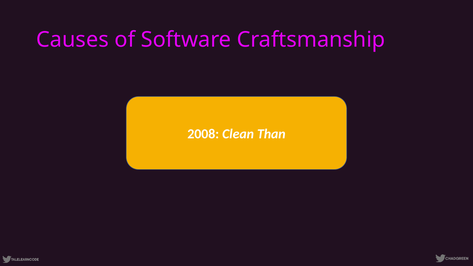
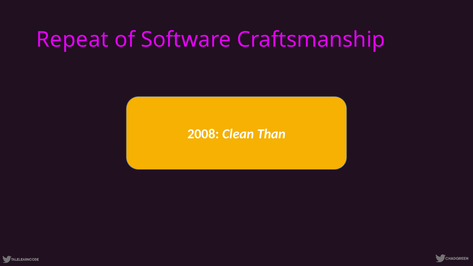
Causes: Causes -> Repeat
